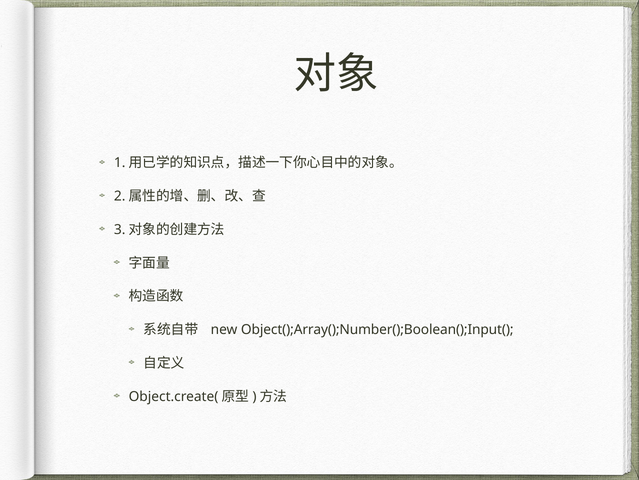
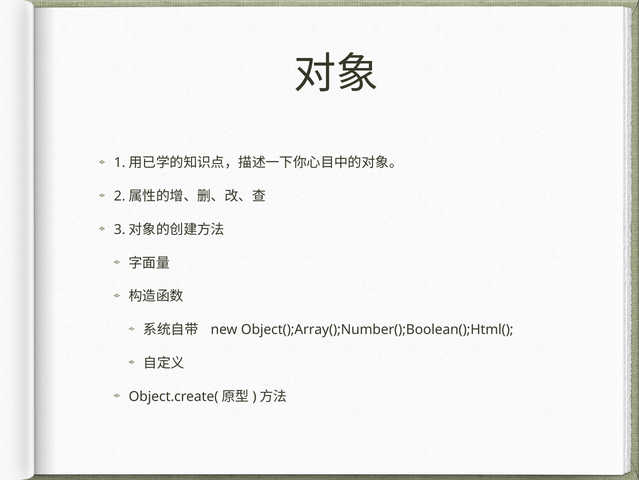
Object();Array();Number();Boolean();Input(: Object();Array();Number();Boolean();Input( -> Object();Array();Number();Boolean();Html(
